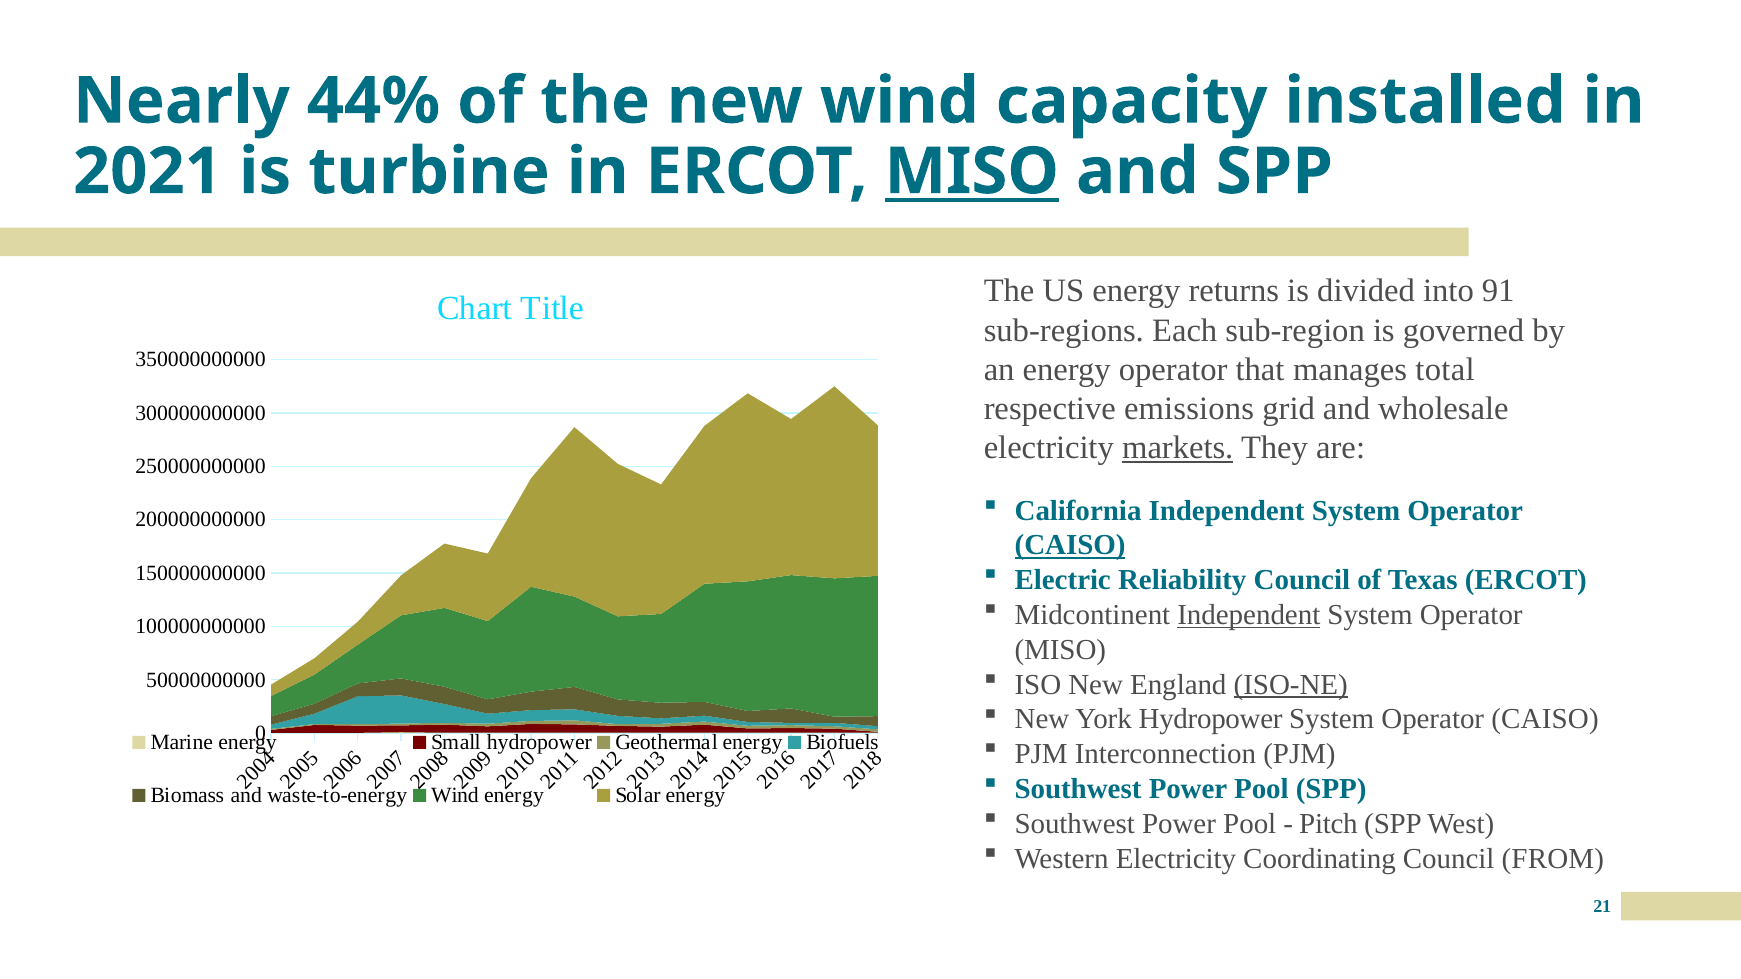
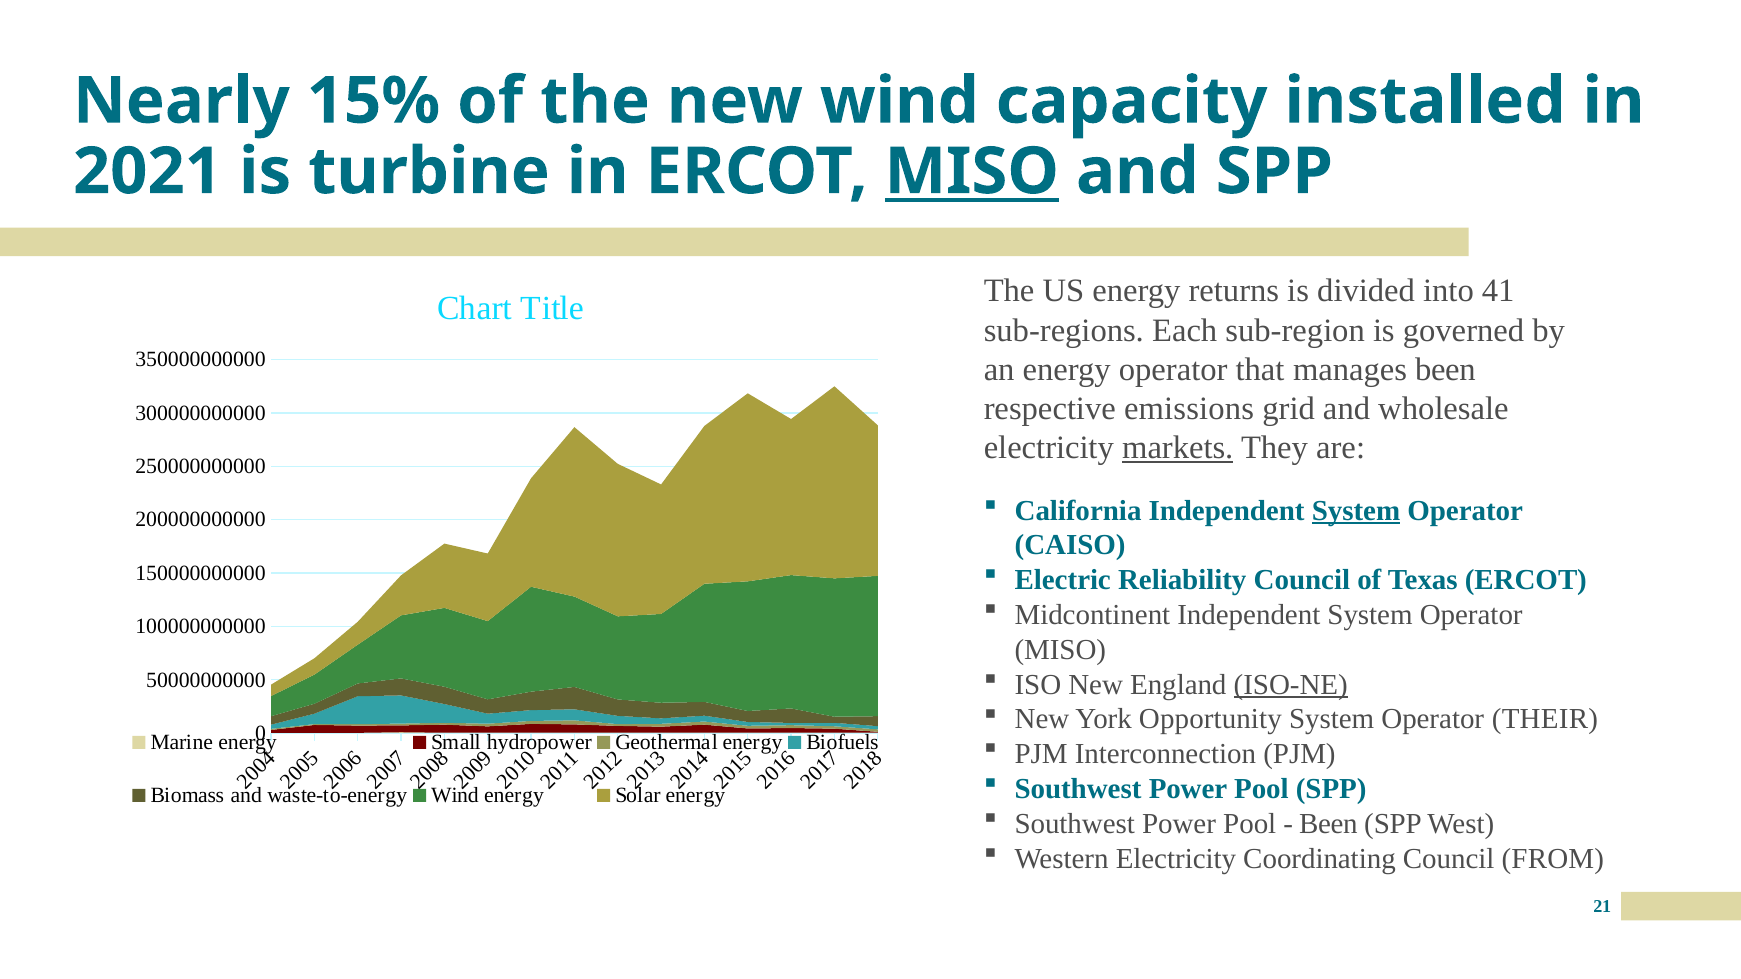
44%: 44% -> 15%
91: 91 -> 41
manages total: total -> been
System at (1356, 511) underline: none -> present
CAISO at (1070, 546) underline: present -> none
Independent at (1249, 615) underline: present -> none
York Hydropower: Hydropower -> Opportunity
CAISO at (1545, 720): CAISO -> THEIR
Pitch at (1328, 824): Pitch -> Been
